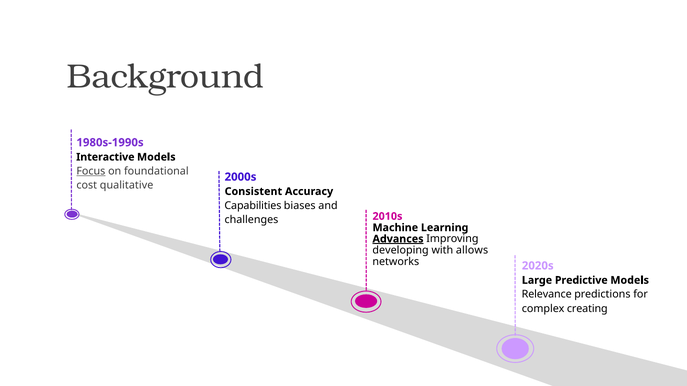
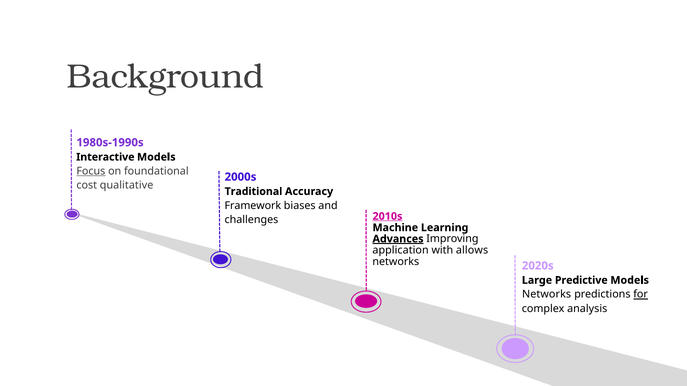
Consistent: Consistent -> Traditional
Capabilities: Capabilities -> Framework
2010s underline: none -> present
developing: developing -> application
Relevance at (547, 295): Relevance -> Networks
for underline: none -> present
creating: creating -> analysis
